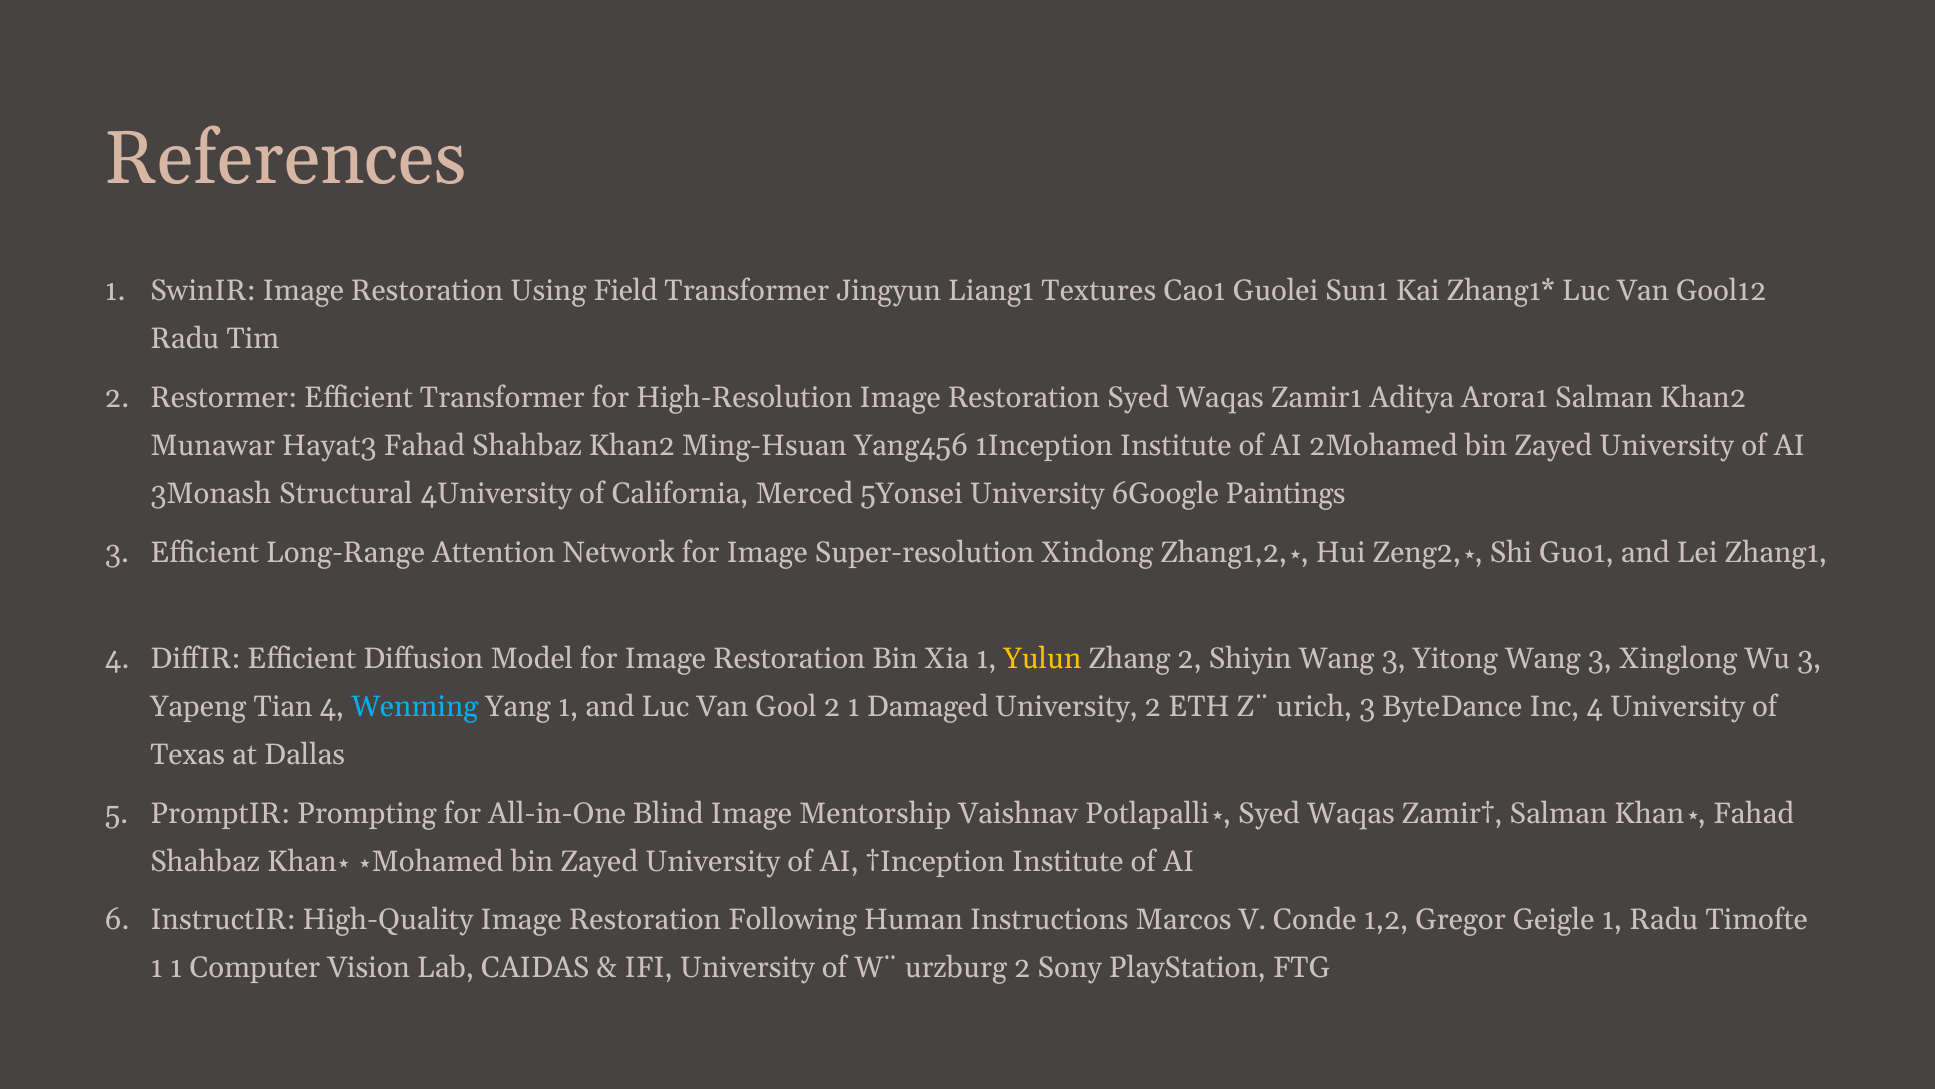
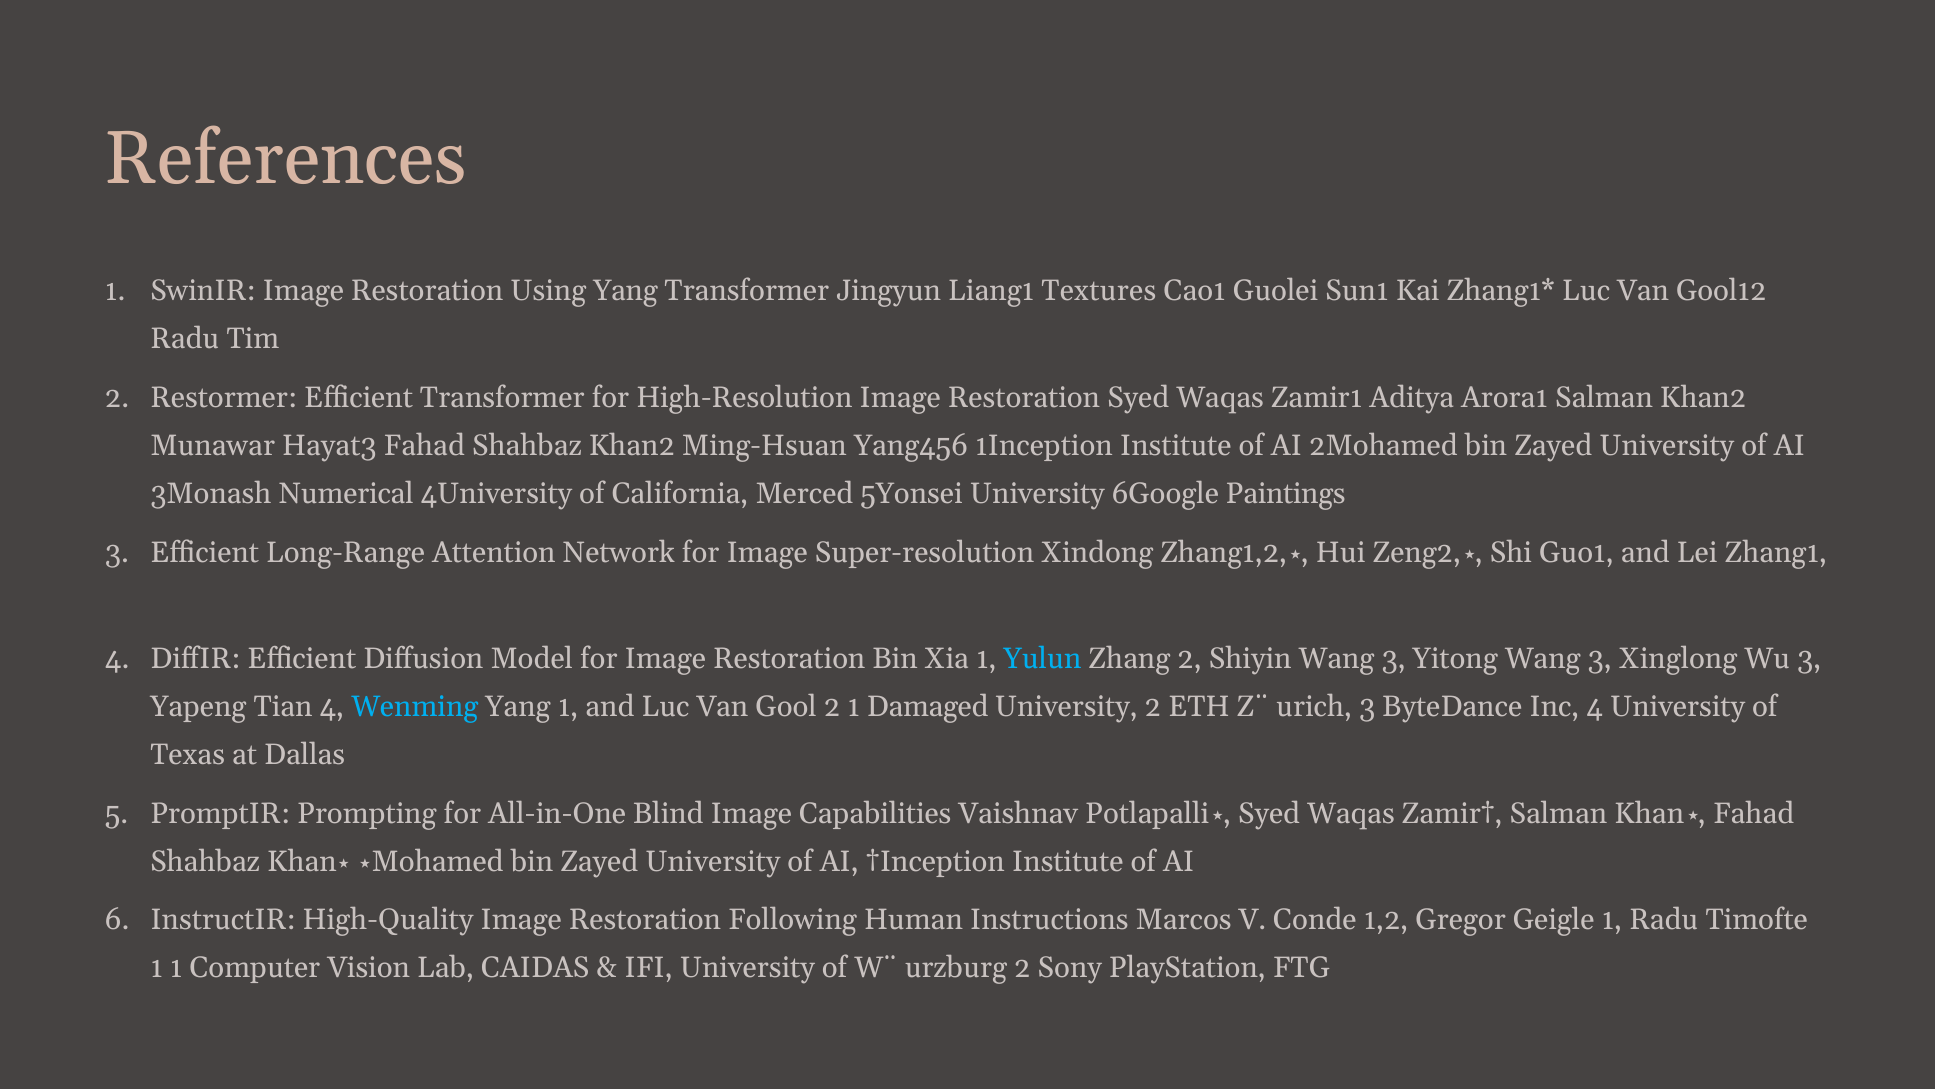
Using Field: Field -> Yang
Structural: Structural -> Numerical
Yulun colour: yellow -> light blue
Mentorship: Mentorship -> Capabilities
